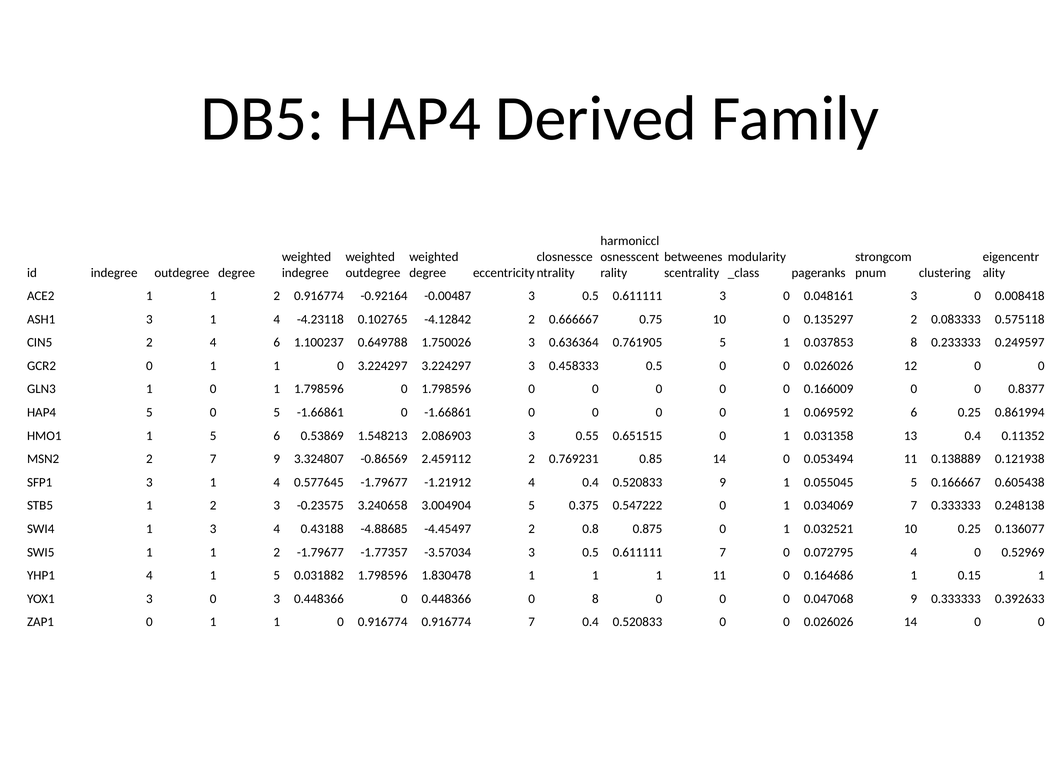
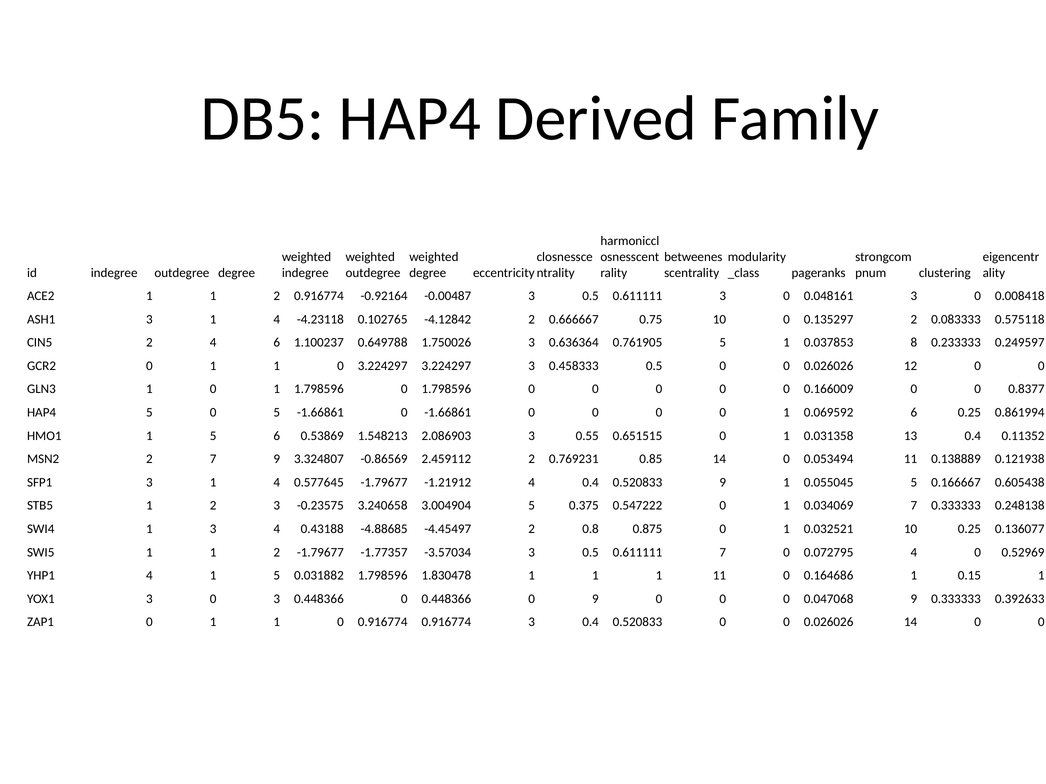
0 8: 8 -> 9
0.916774 7: 7 -> 3
